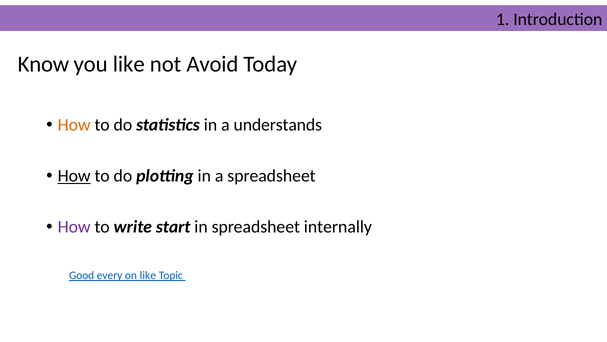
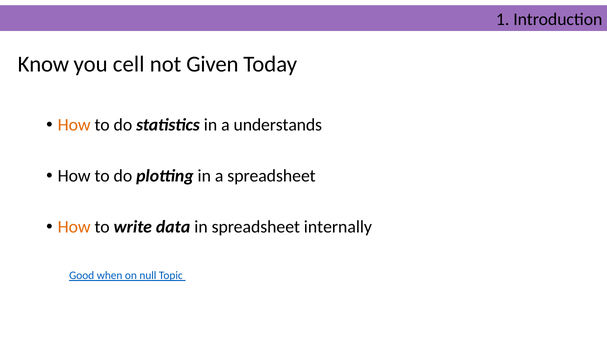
you like: like -> cell
Avoid: Avoid -> Given
How at (74, 176) underline: present -> none
How at (74, 227) colour: purple -> orange
start: start -> data
every: every -> when
on like: like -> null
